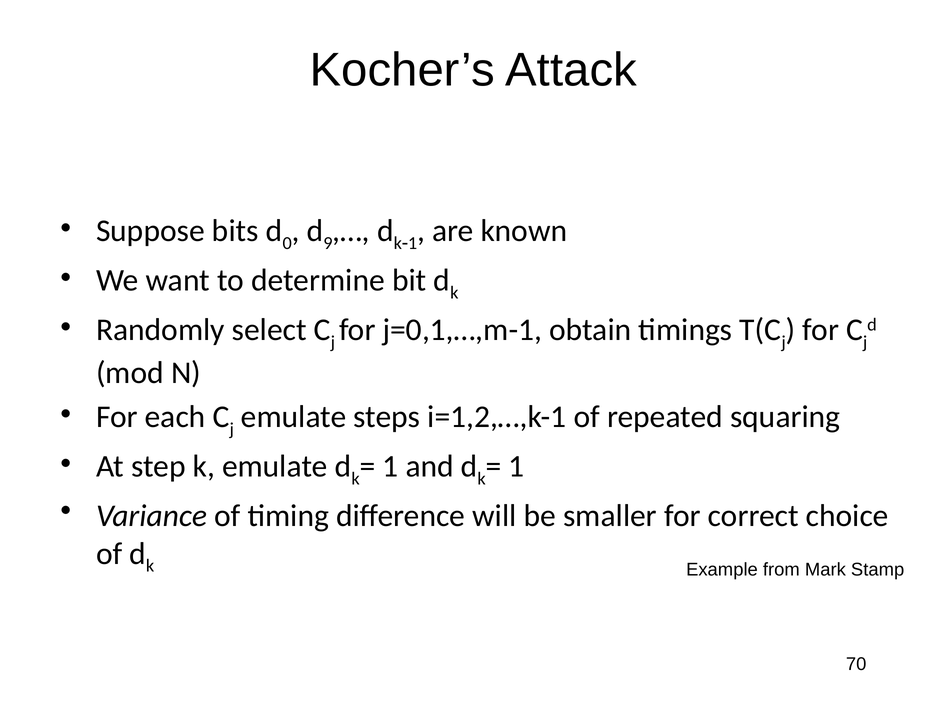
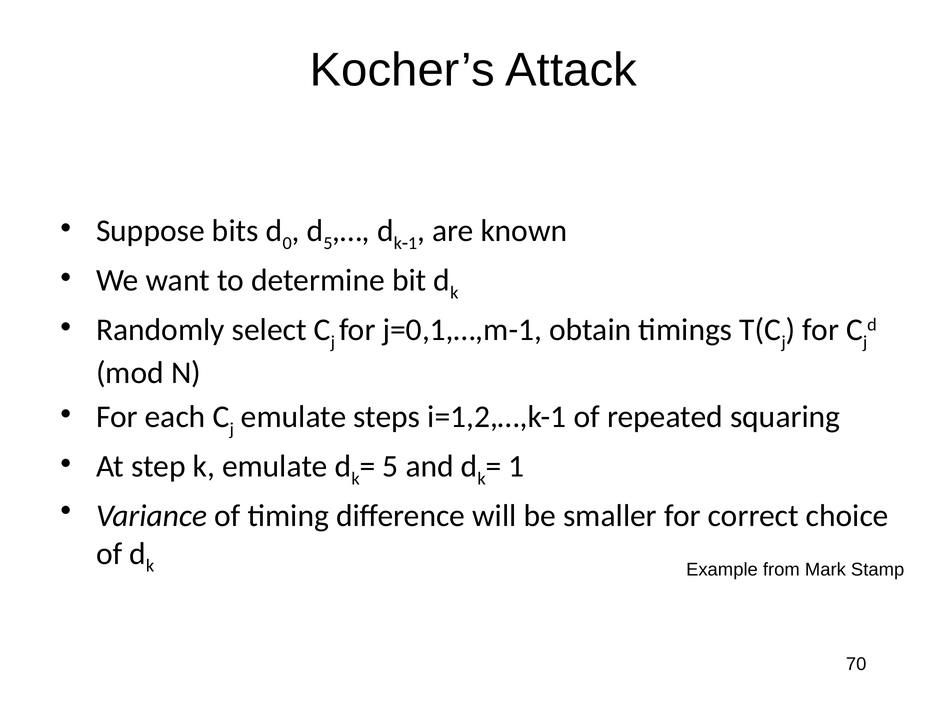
9 at (328, 243): 9 -> 5
1 at (390, 467): 1 -> 5
